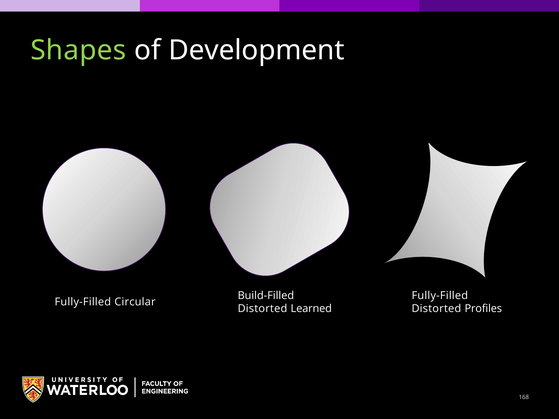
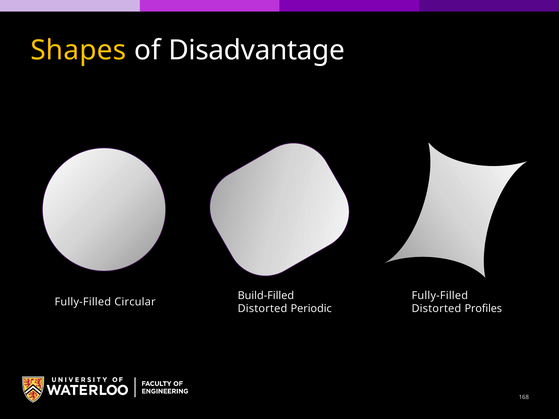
Shapes colour: light green -> yellow
Development: Development -> Disadvantage
Learned: Learned -> Periodic
